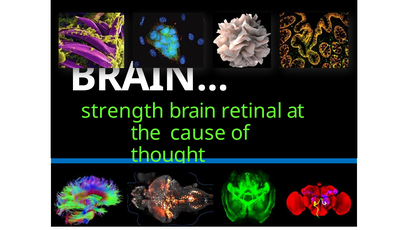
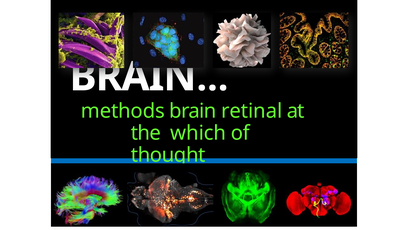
strength: strength -> methods
cause: cause -> which
